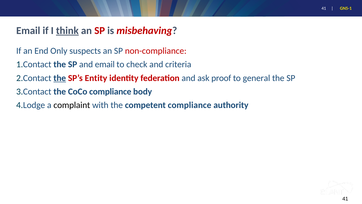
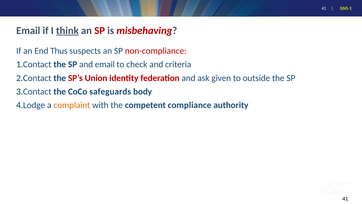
Only: Only -> Thus
the at (60, 78) underline: present -> none
Entity: Entity -> Union
proof: proof -> given
general: general -> outside
CoCo compliance: compliance -> safeguards
complaint colour: black -> orange
